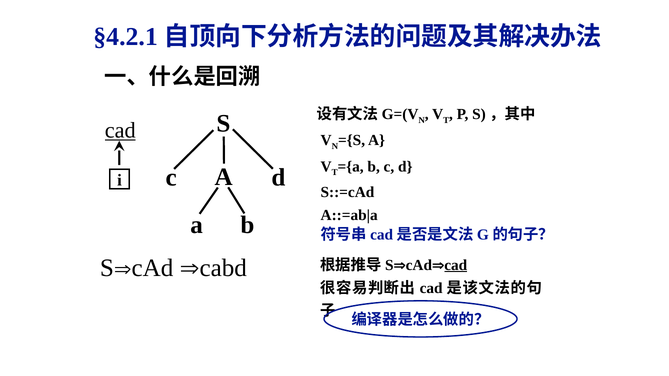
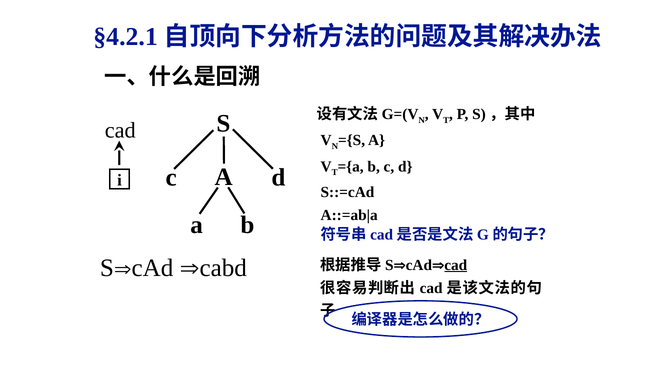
cad at (120, 130) underline: present -> none
